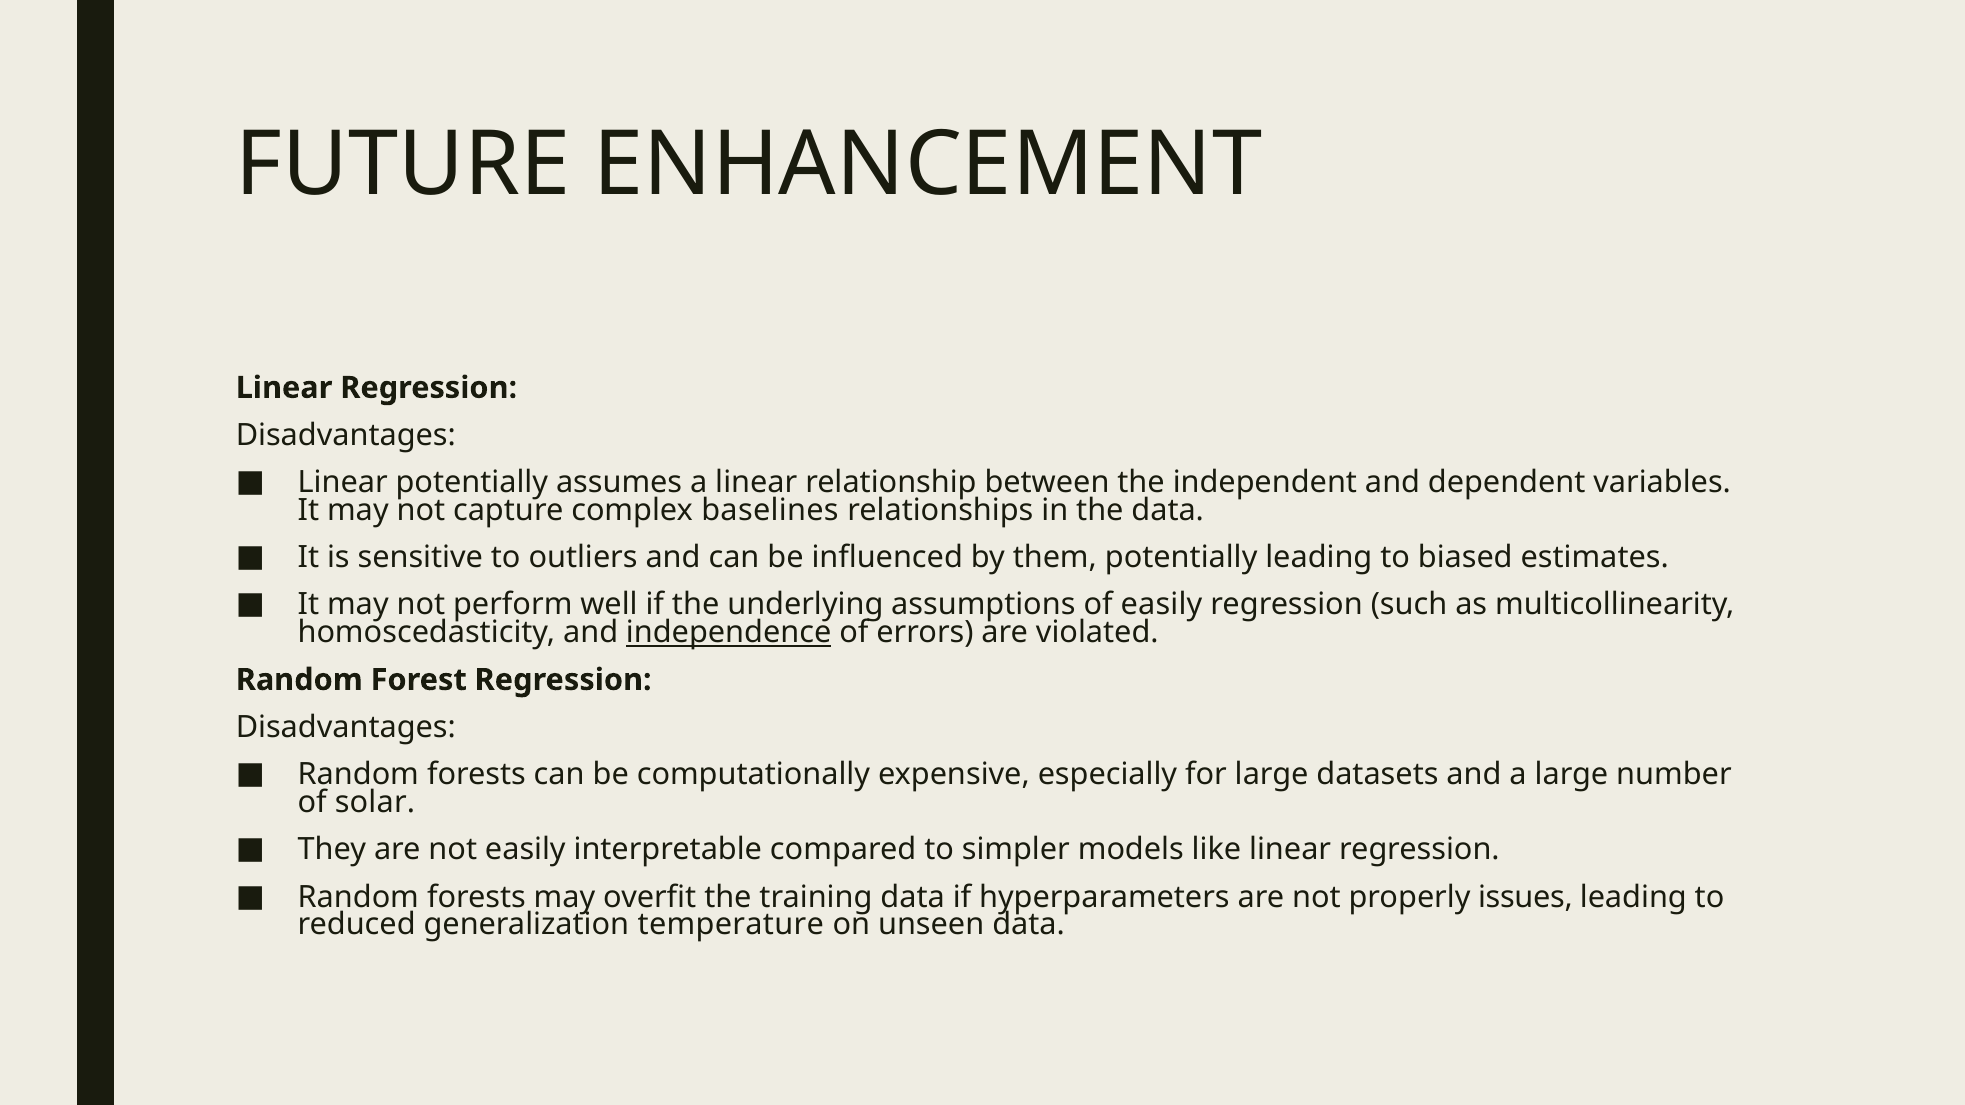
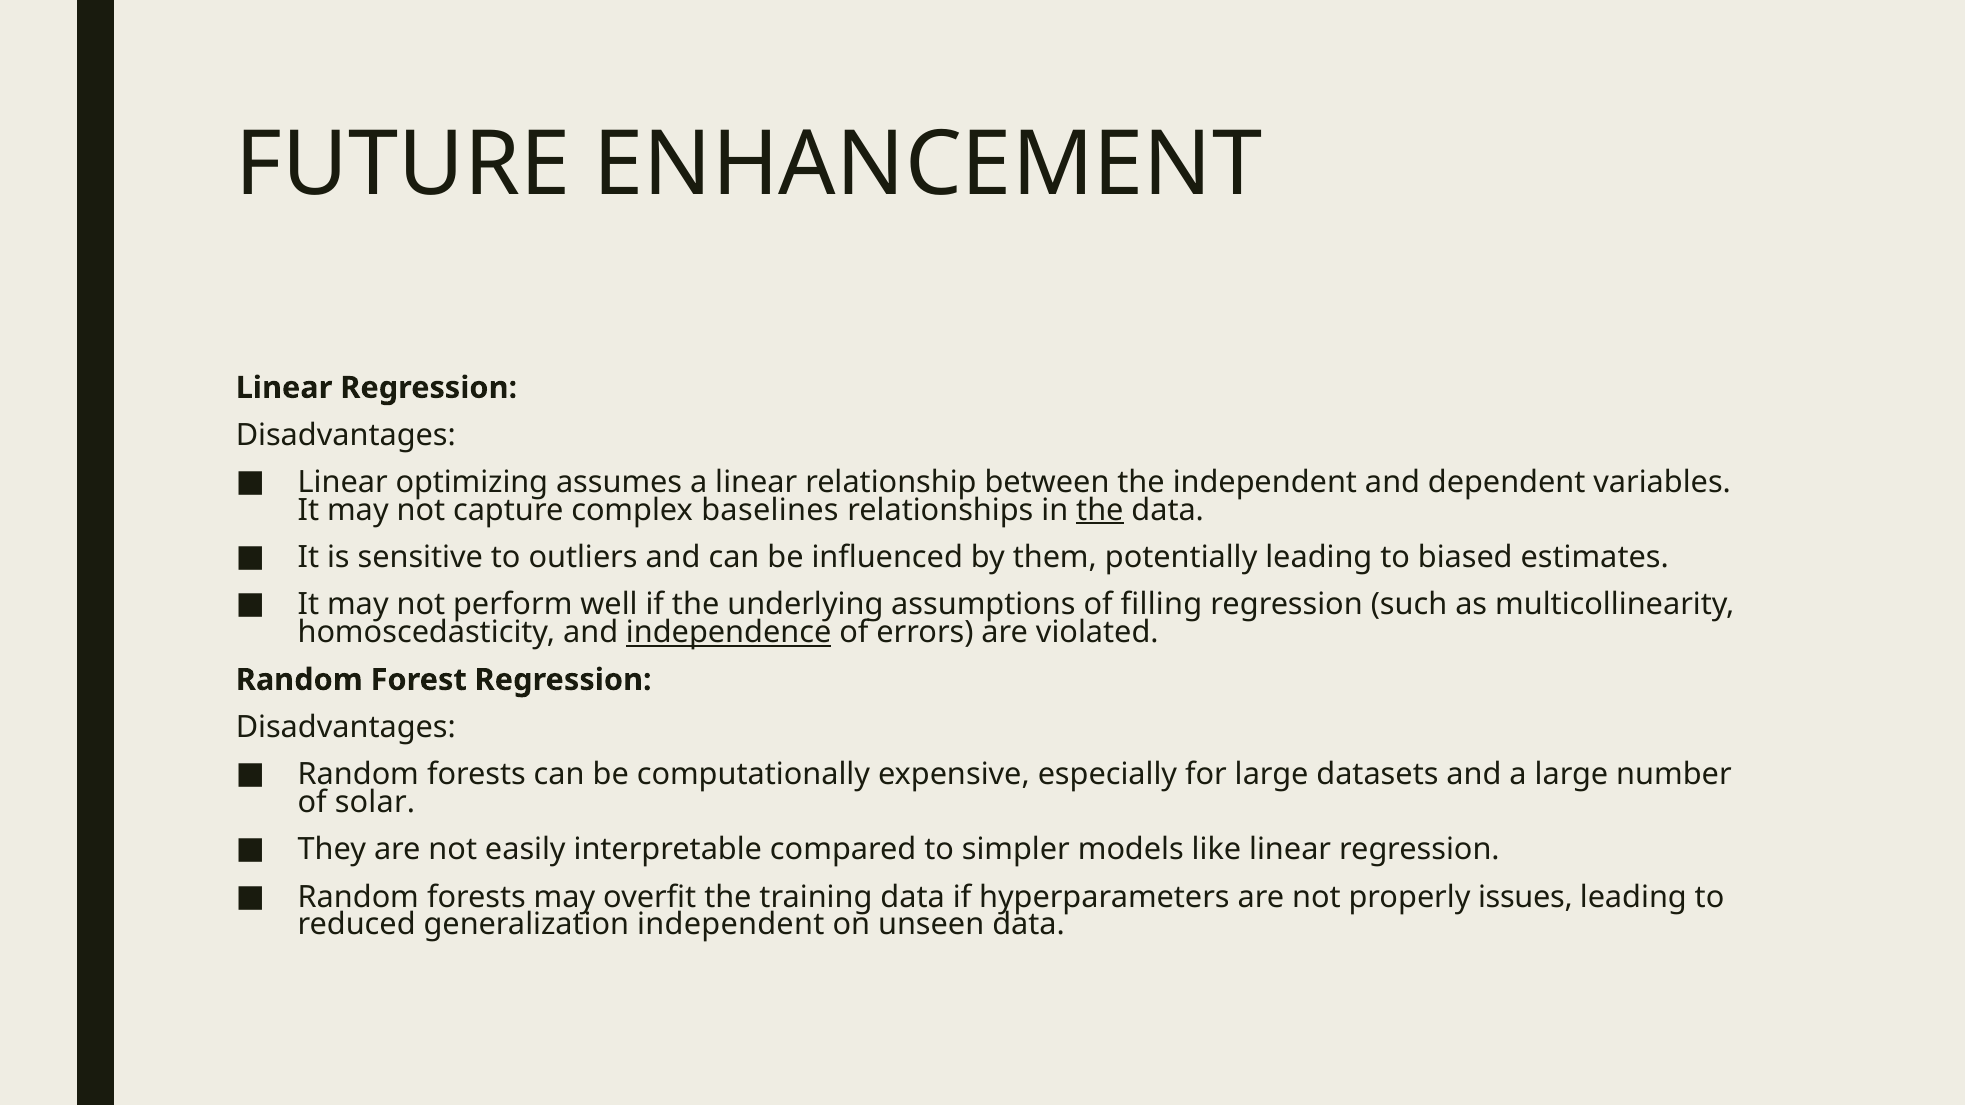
Linear potentially: potentially -> optimizing
the at (1100, 510) underline: none -> present
of easily: easily -> filling
generalization temperature: temperature -> independent
